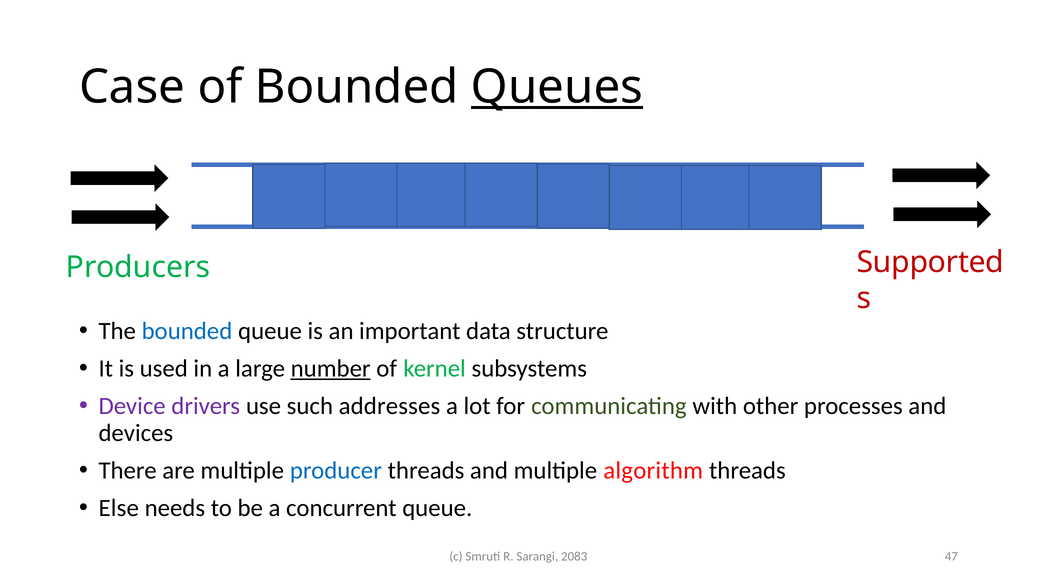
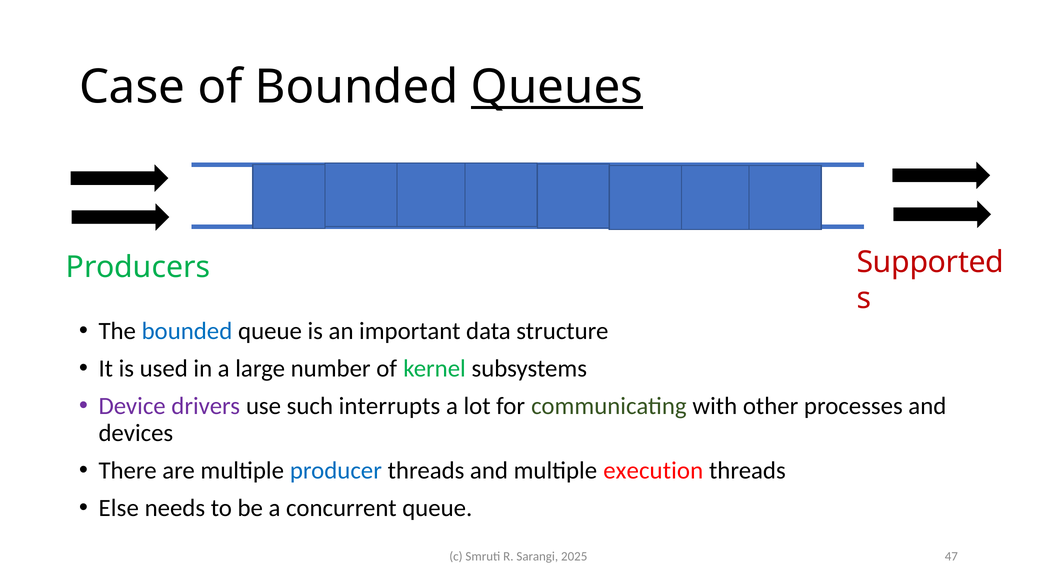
number underline: present -> none
addresses: addresses -> interrupts
algorithm: algorithm -> execution
2083: 2083 -> 2025
